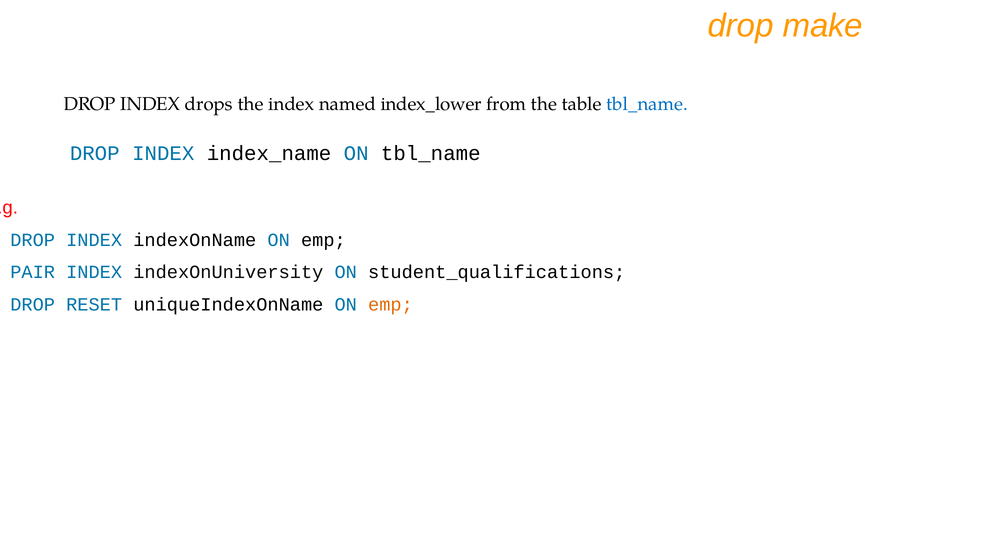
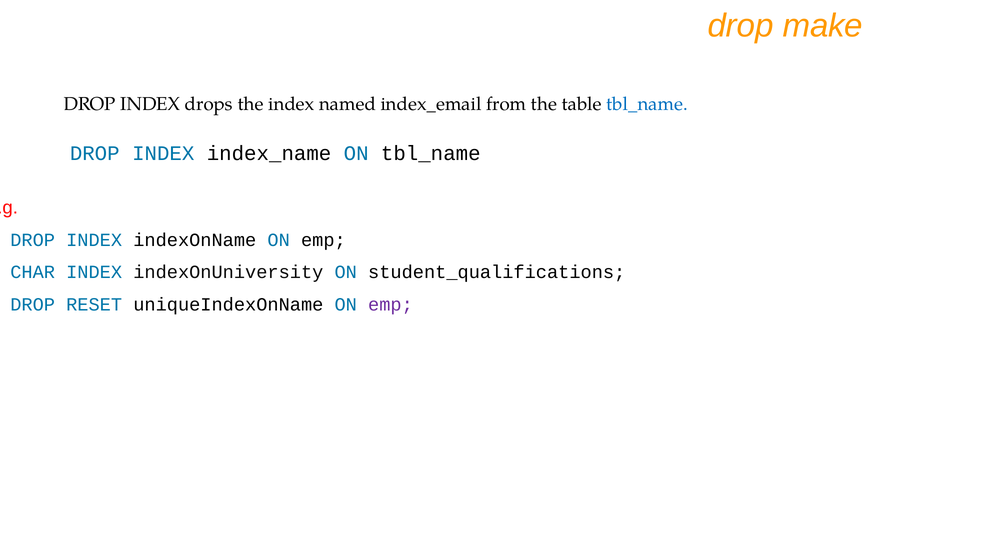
index_lower: index_lower -> index_email
PAIR: PAIR -> CHAR
emp at (390, 304) colour: orange -> purple
